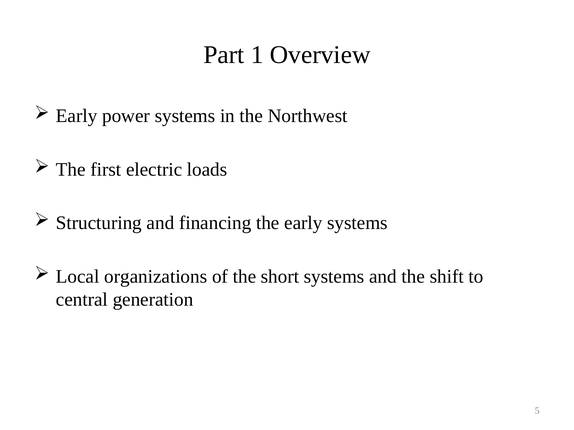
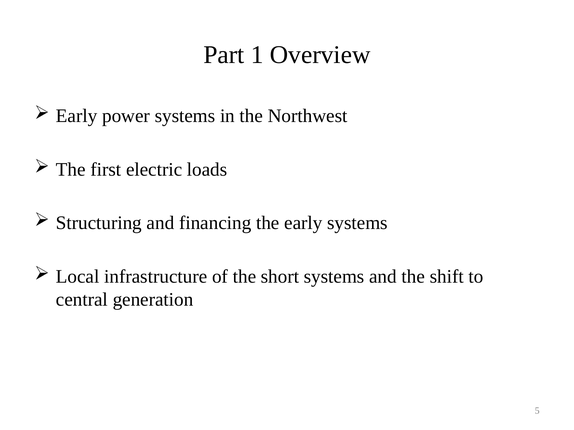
organizations: organizations -> infrastructure
